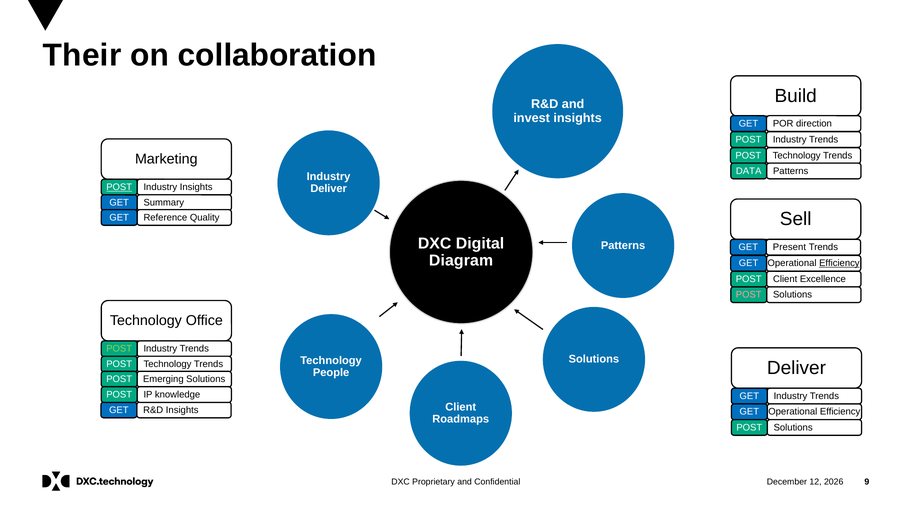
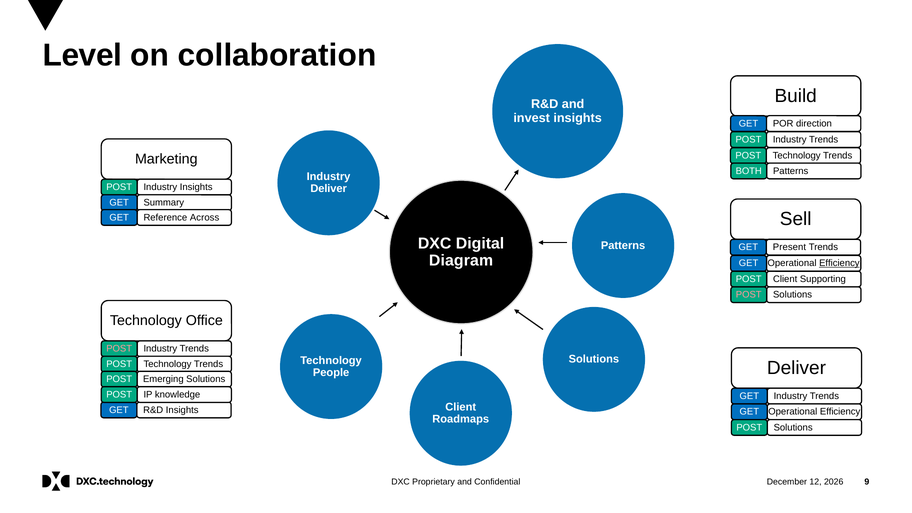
Their: Their -> Level
DATA: DATA -> BOTH
POST at (119, 187) underline: present -> none
Quality: Quality -> Across
Excellence: Excellence -> Supporting
POST at (119, 349) colour: light green -> pink
